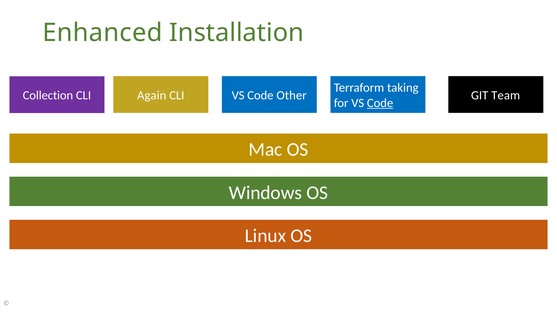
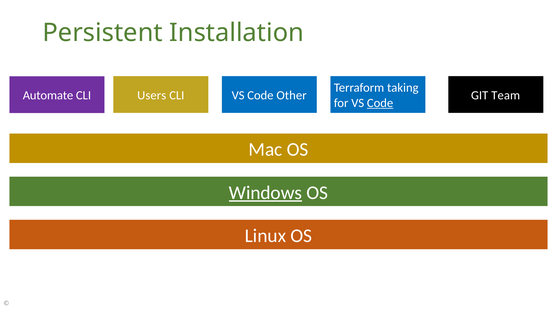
Enhanced: Enhanced -> Persistent
Collection: Collection -> Automate
Again: Again -> Users
Windows underline: none -> present
